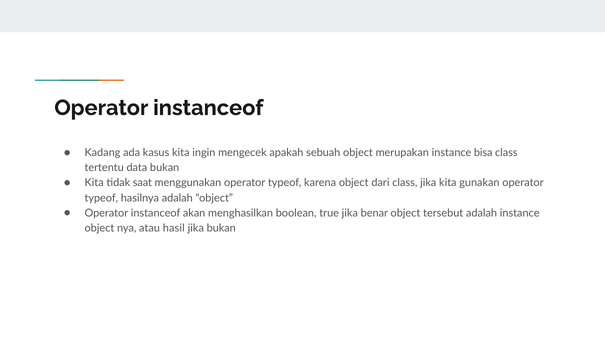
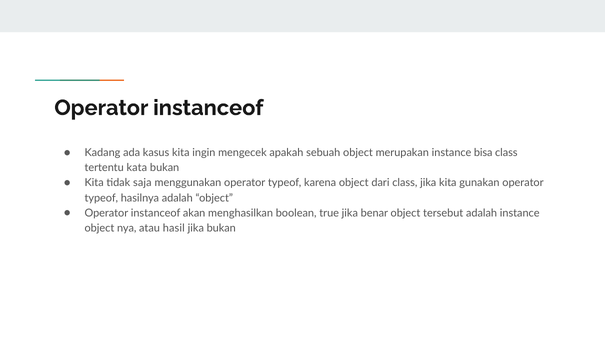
data: data -> kata
saat: saat -> saja
